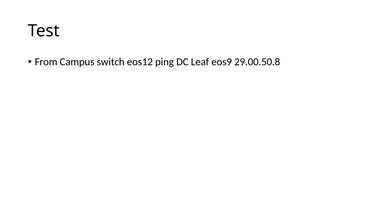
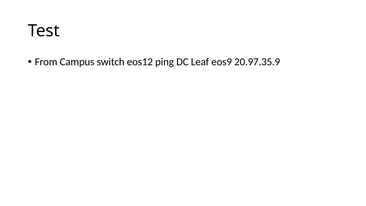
29.00.50.8: 29.00.50.8 -> 20.97.35.9
